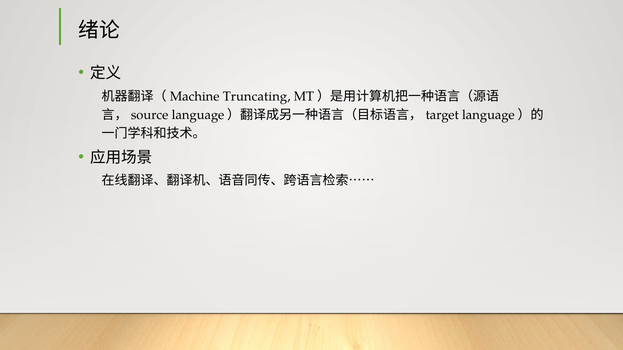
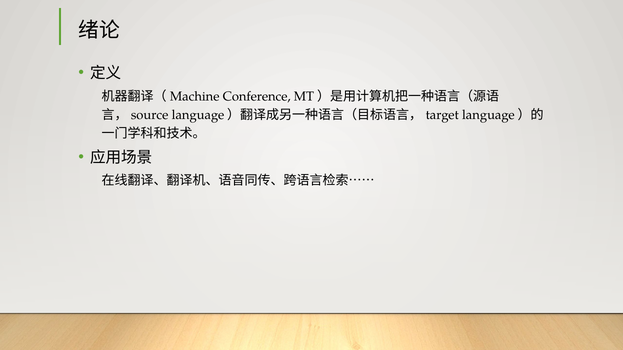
Truncating: Truncating -> Conference
